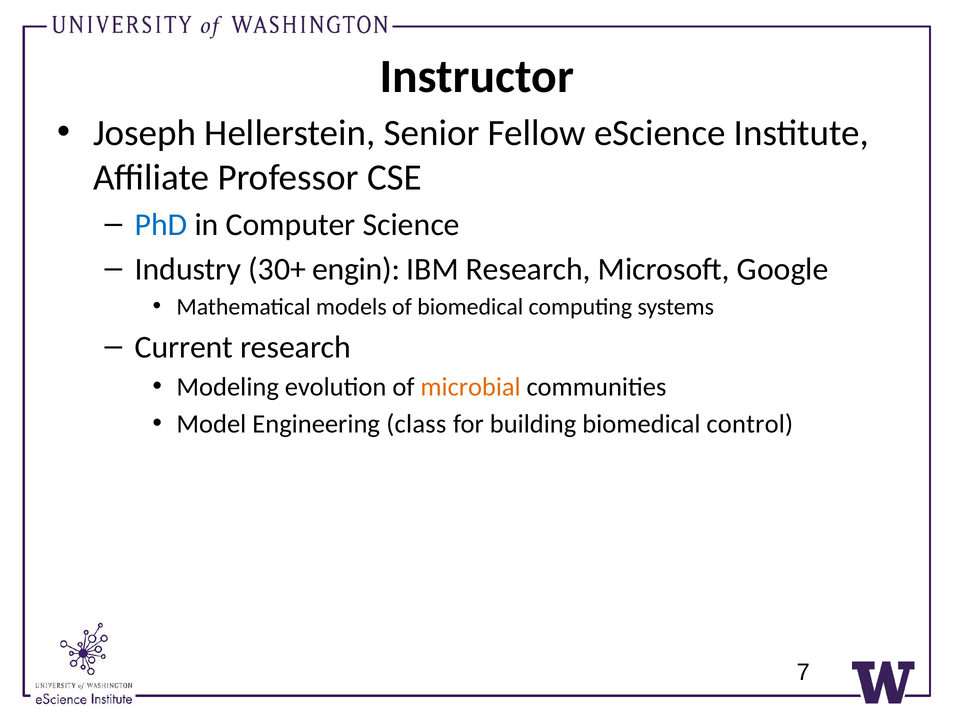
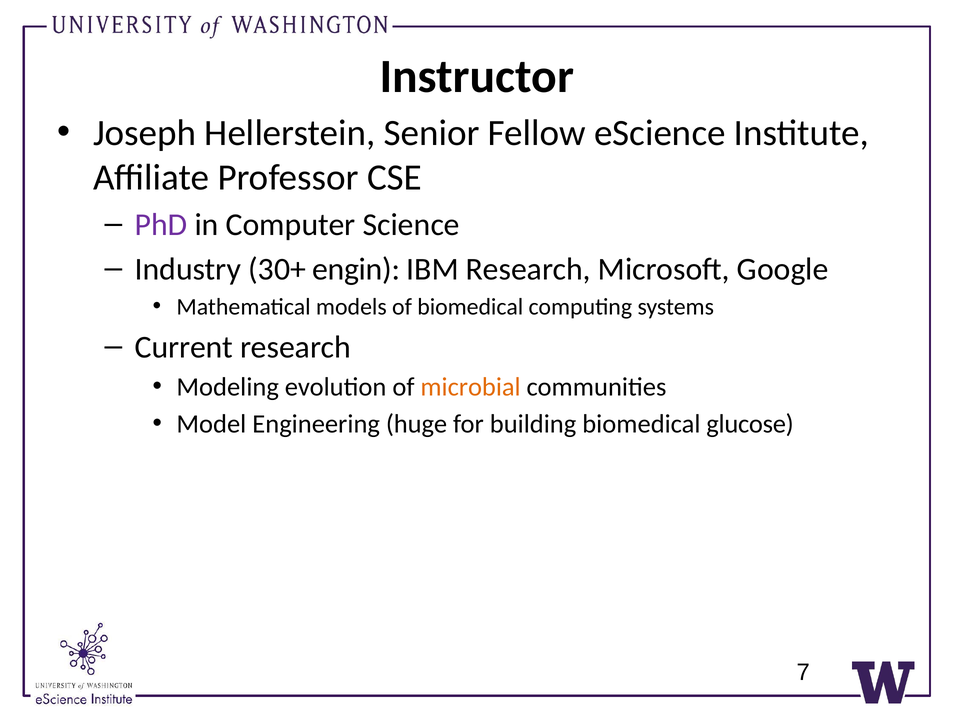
PhD colour: blue -> purple
class: class -> huge
control: control -> glucose
